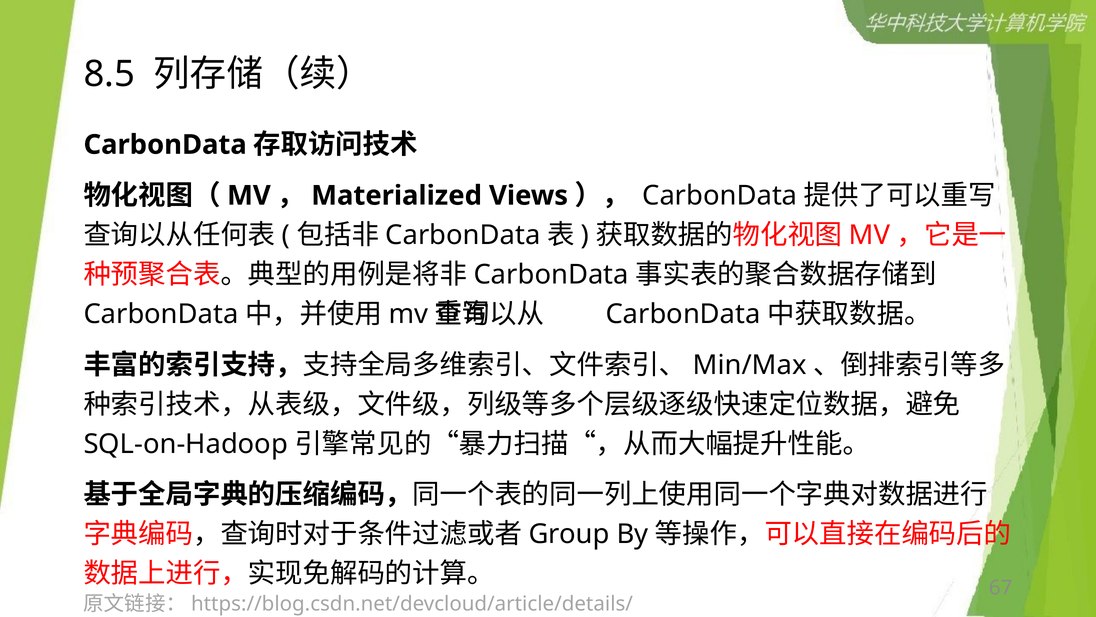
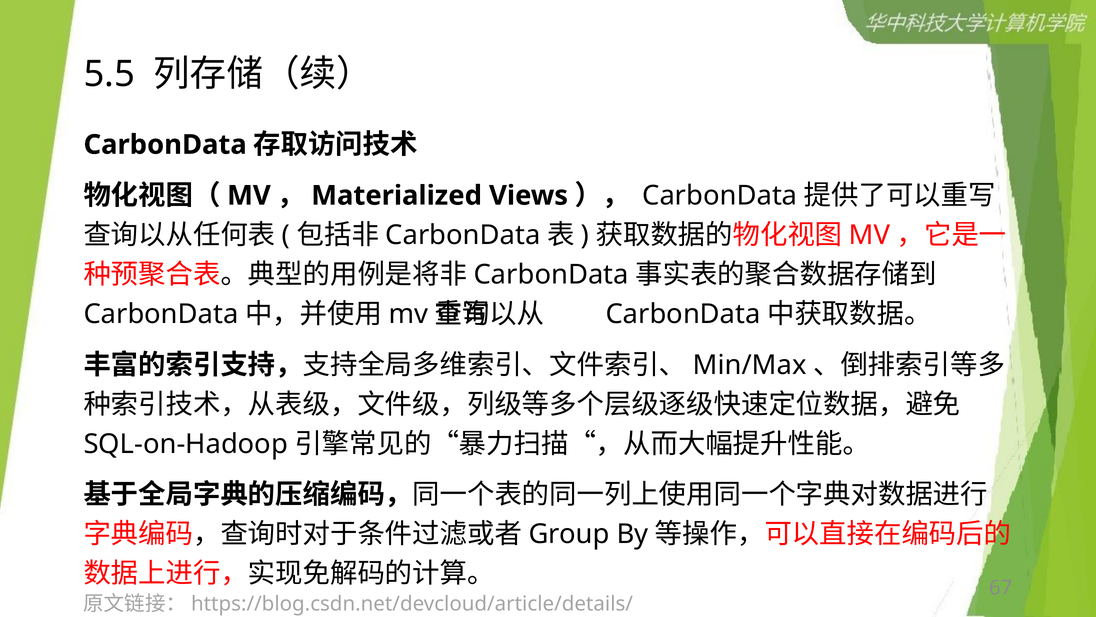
8.5: 8.5 -> 5.5
